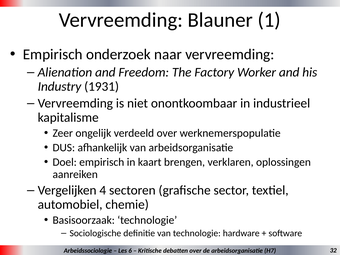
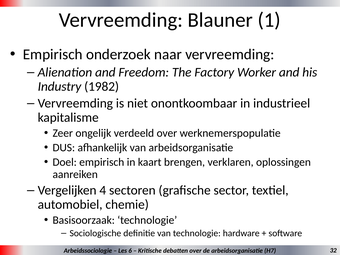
1931: 1931 -> 1982
